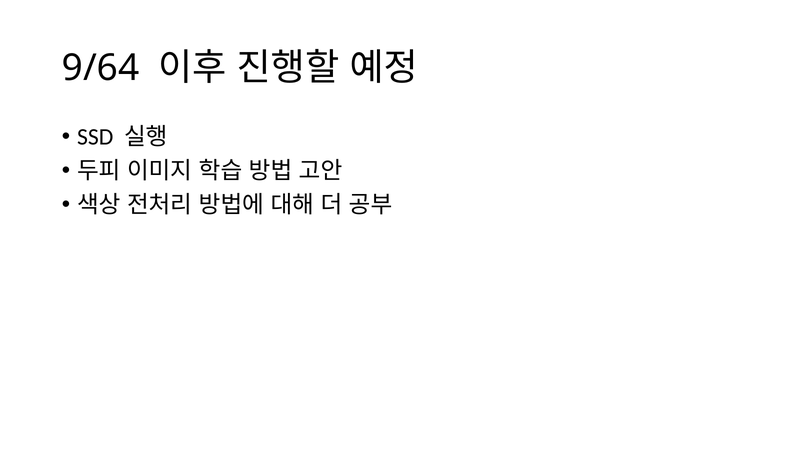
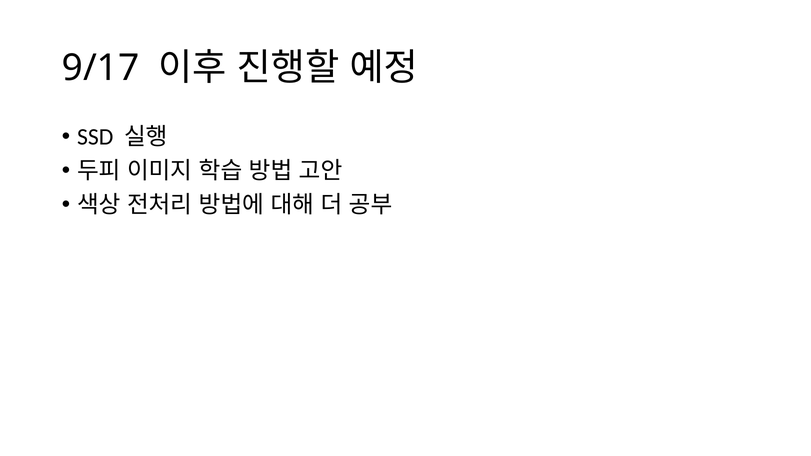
9/64: 9/64 -> 9/17
